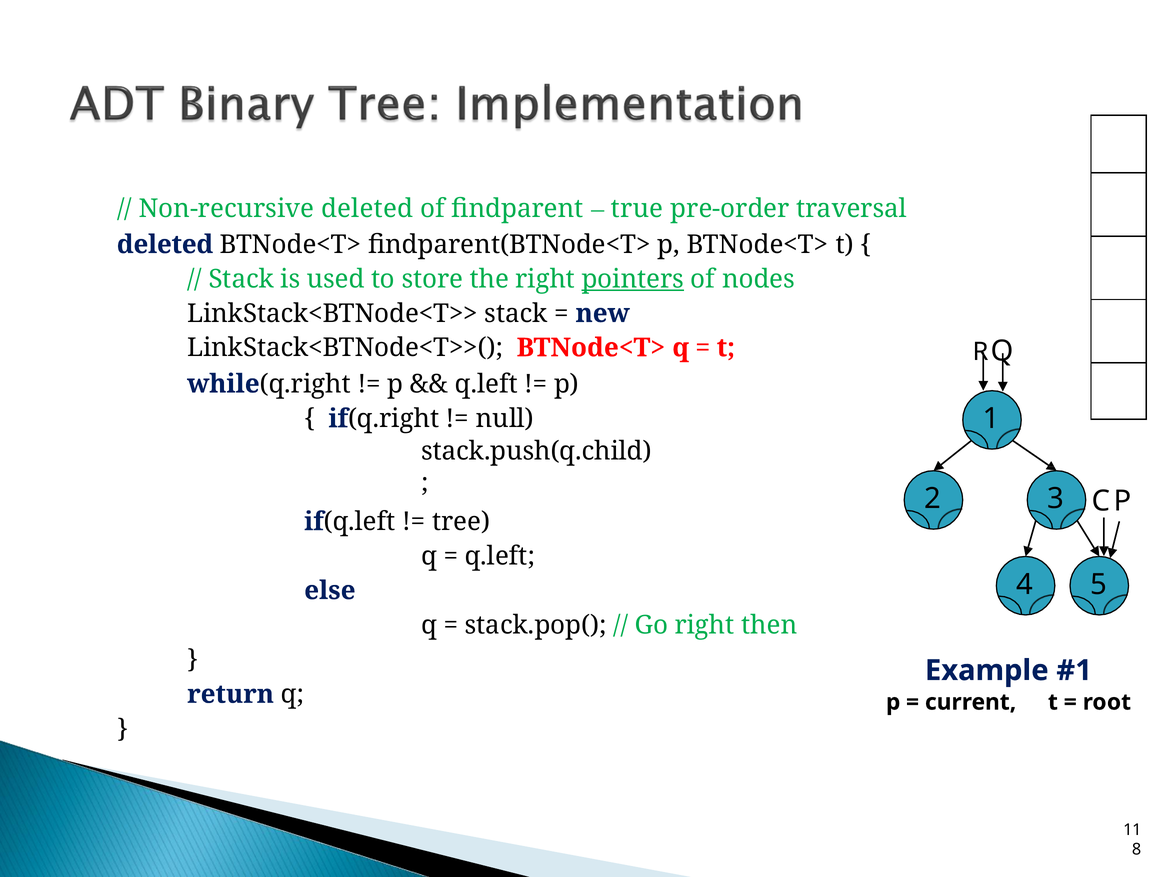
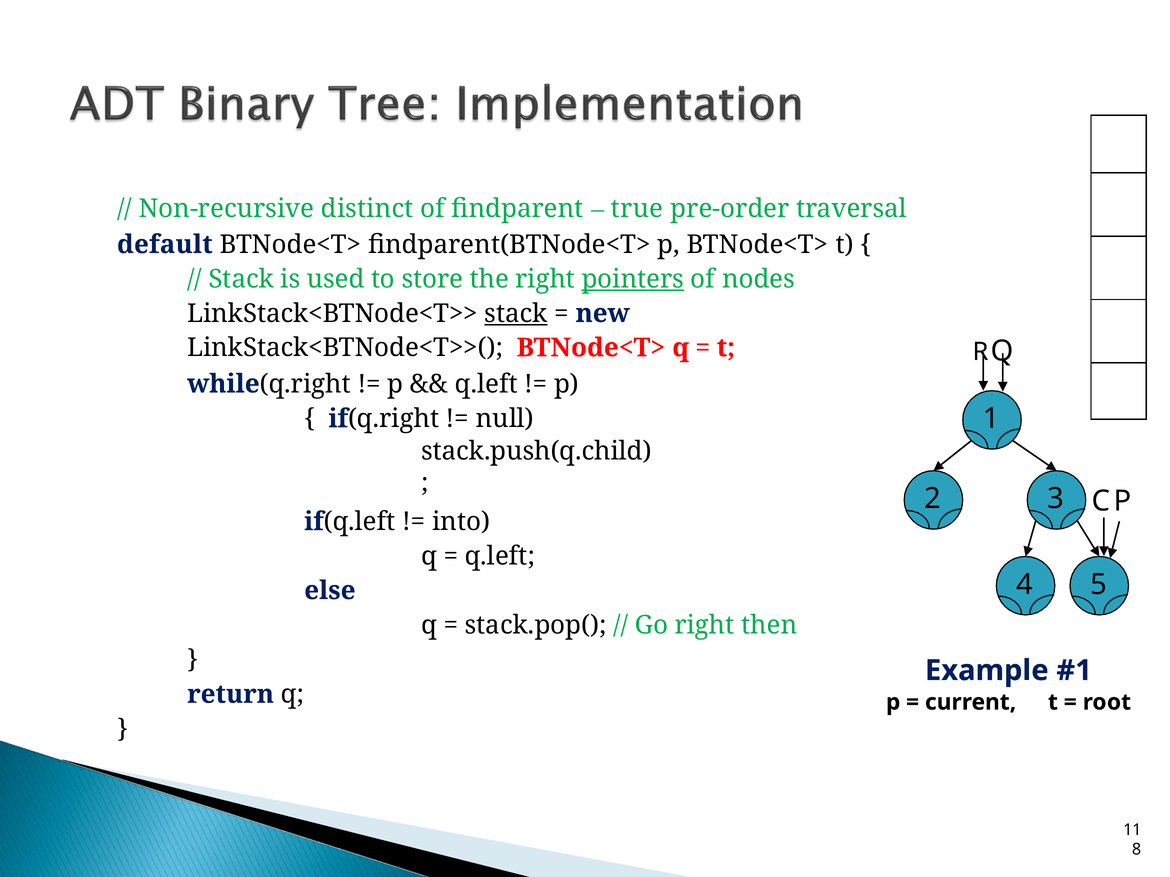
Non-recursive deleted: deleted -> distinct
deleted at (165, 245): deleted -> default
stack at (516, 314) underline: none -> present
tree: tree -> into
